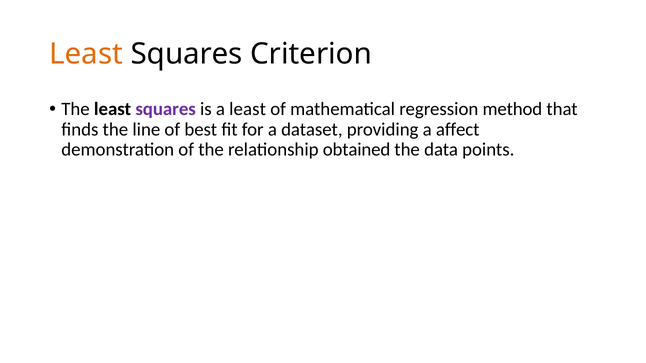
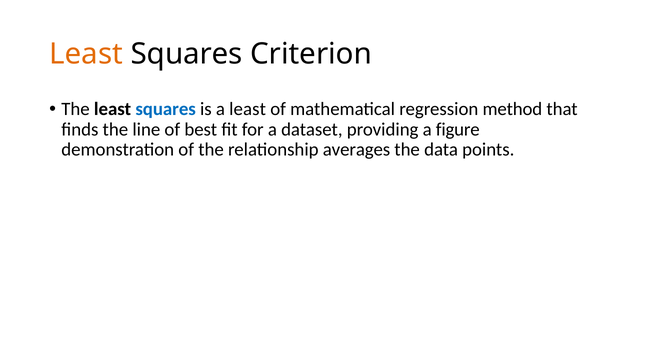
squares at (166, 109) colour: purple -> blue
affect: affect -> figure
obtained: obtained -> averages
